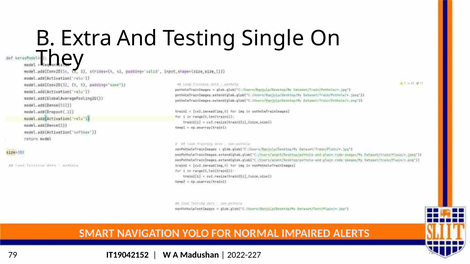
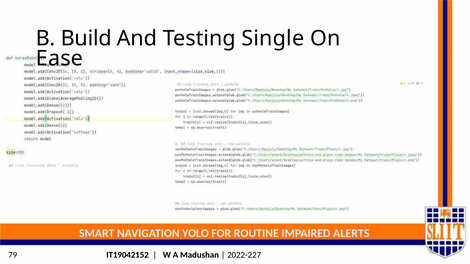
Extra: Extra -> Build
They: They -> Ease
NORMAL: NORMAL -> ROUTINE
